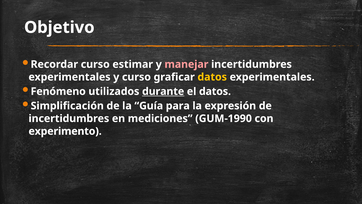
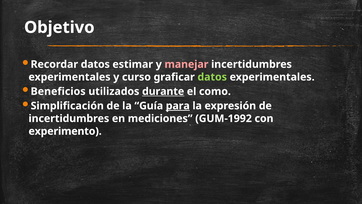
Recordar curso: curso -> datos
datos at (212, 77) colour: yellow -> light green
Fenómeno: Fenómeno -> Beneficios
el datos: datos -> como
para underline: none -> present
GUM-1990: GUM-1990 -> GUM-1992
